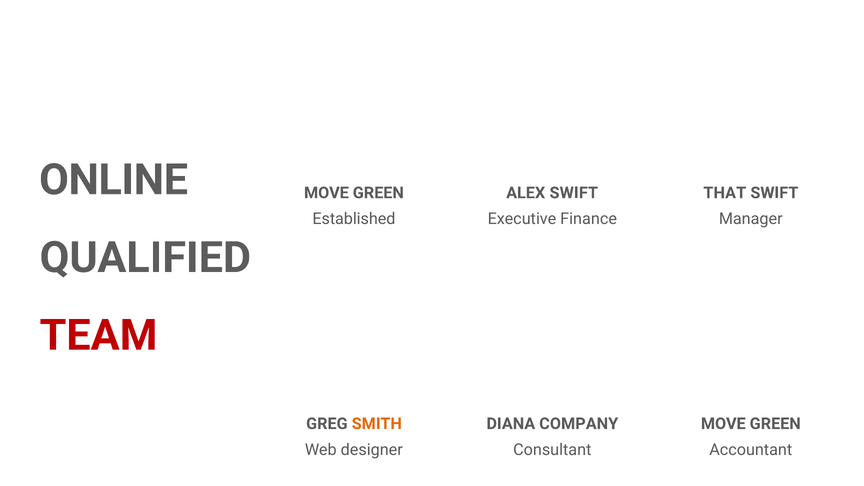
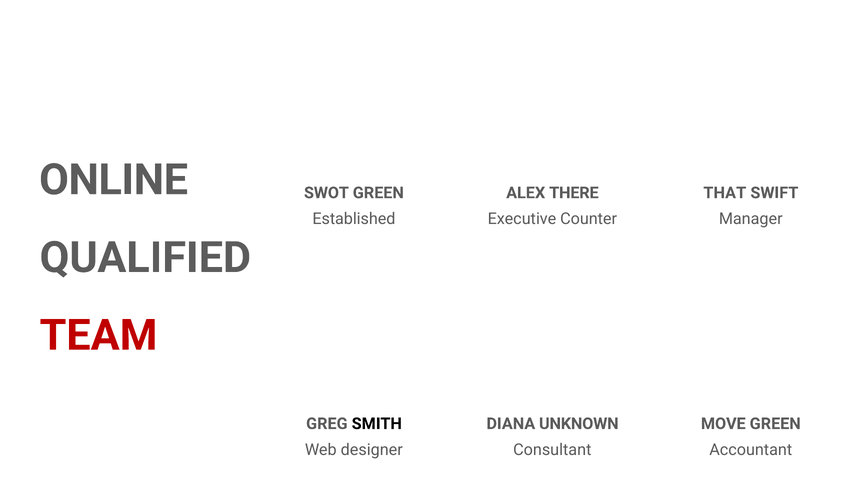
MOVE at (326, 193): MOVE -> SWOT
ALEX SWIFT: SWIFT -> THERE
Finance: Finance -> Counter
SMITH colour: orange -> black
COMPANY: COMPANY -> UNKNOWN
